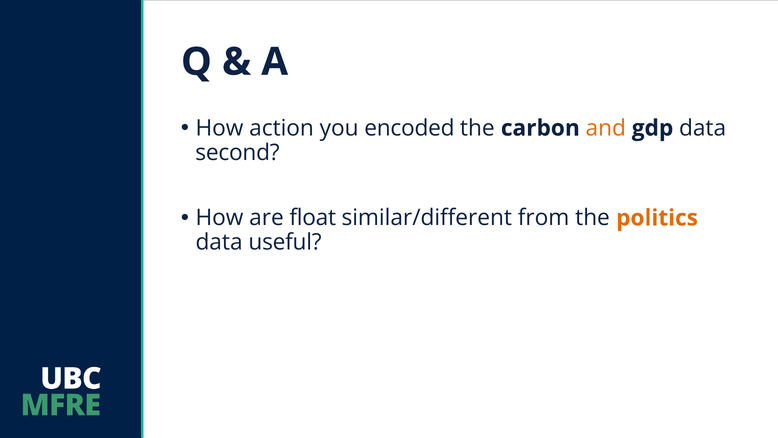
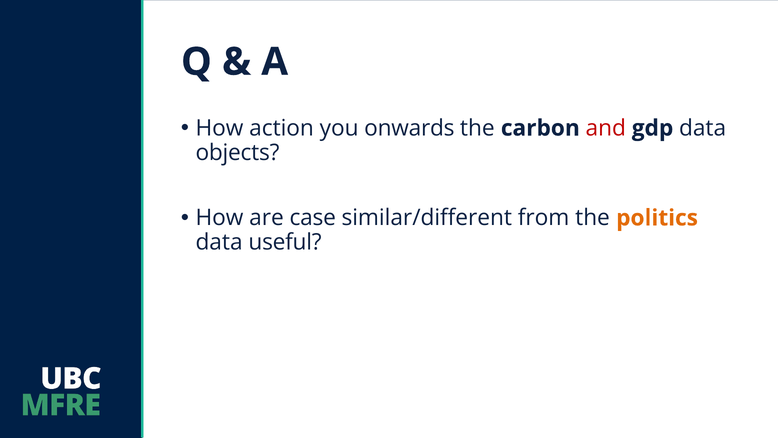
encoded: encoded -> onwards
and colour: orange -> red
second: second -> objects
float: float -> case
